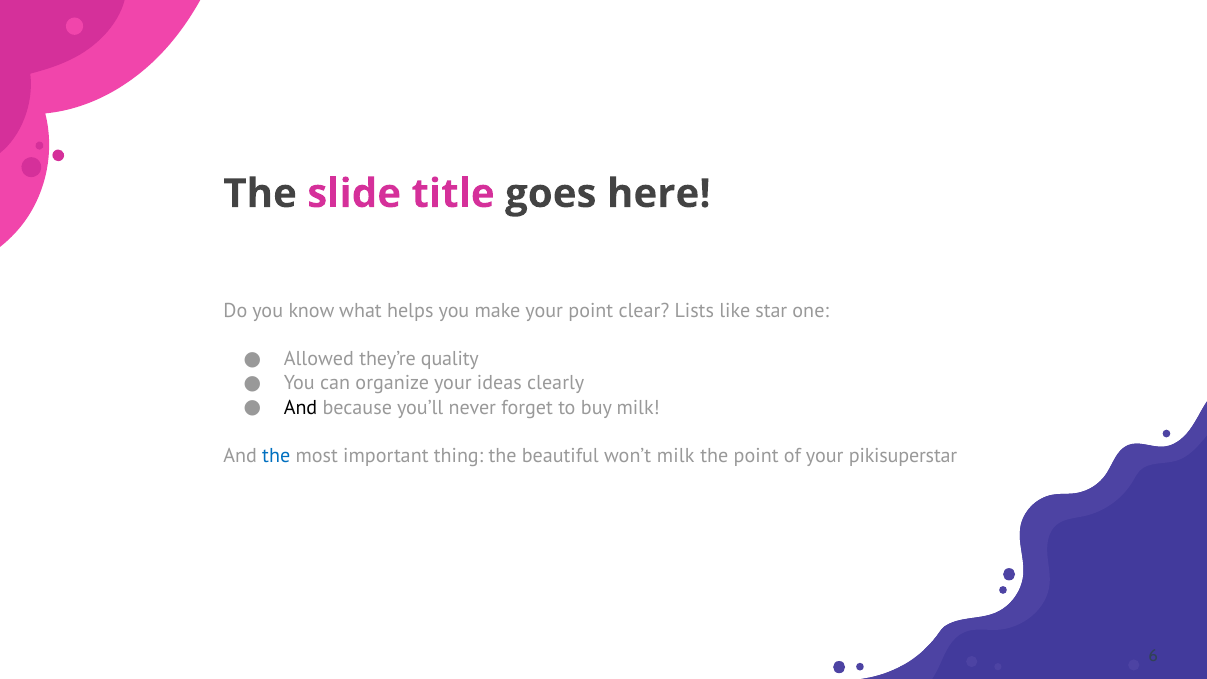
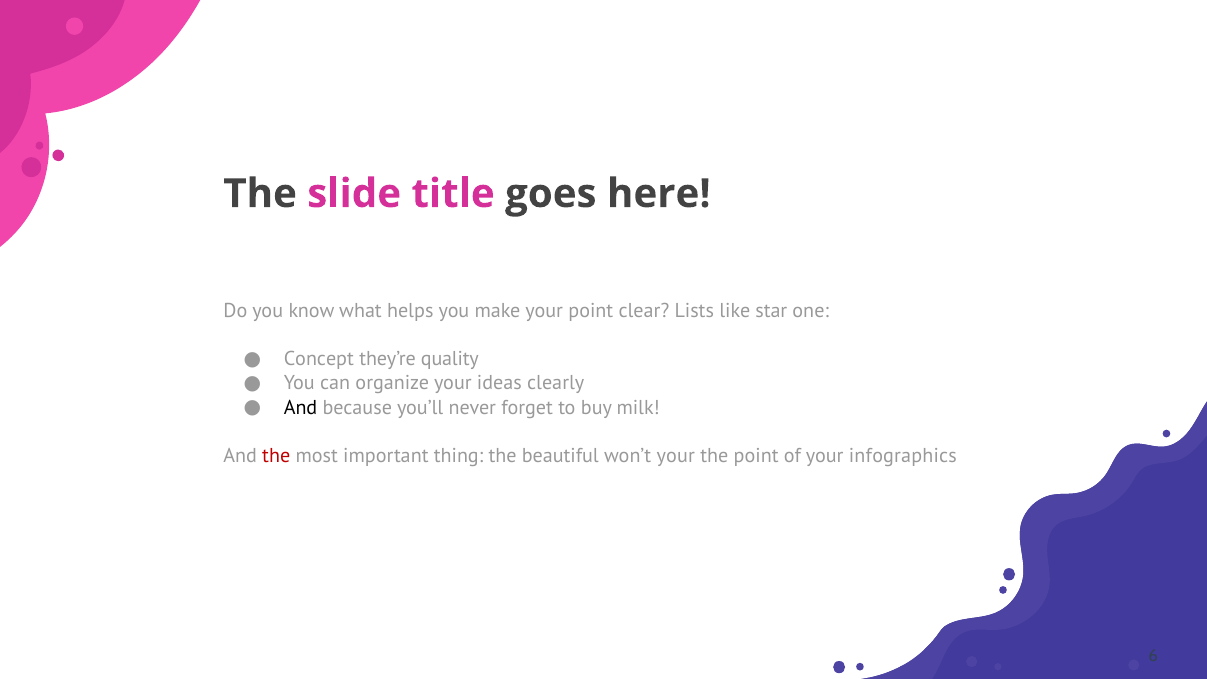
Allowed: Allowed -> Concept
the at (276, 456) colour: blue -> red
won’t milk: milk -> your
pikisuperstar: pikisuperstar -> infographics
